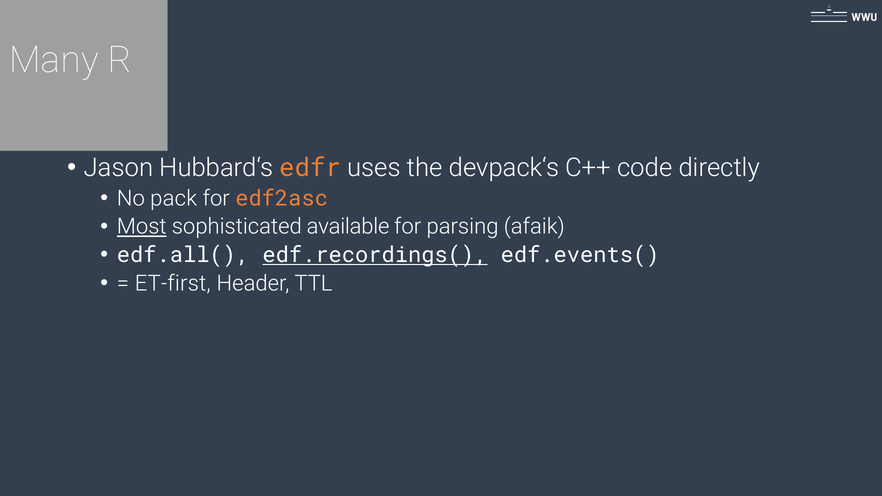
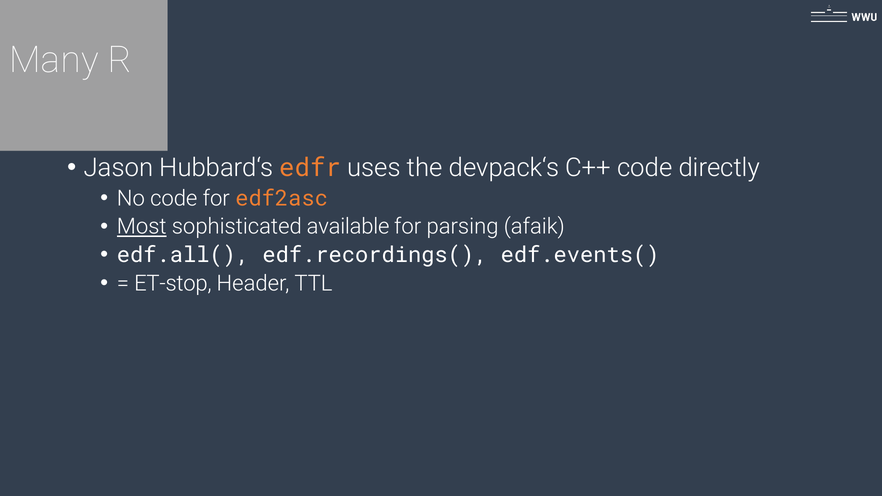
No pack: pack -> code
edf.recordings( underline: present -> none
ET-first: ET-first -> ET-stop
